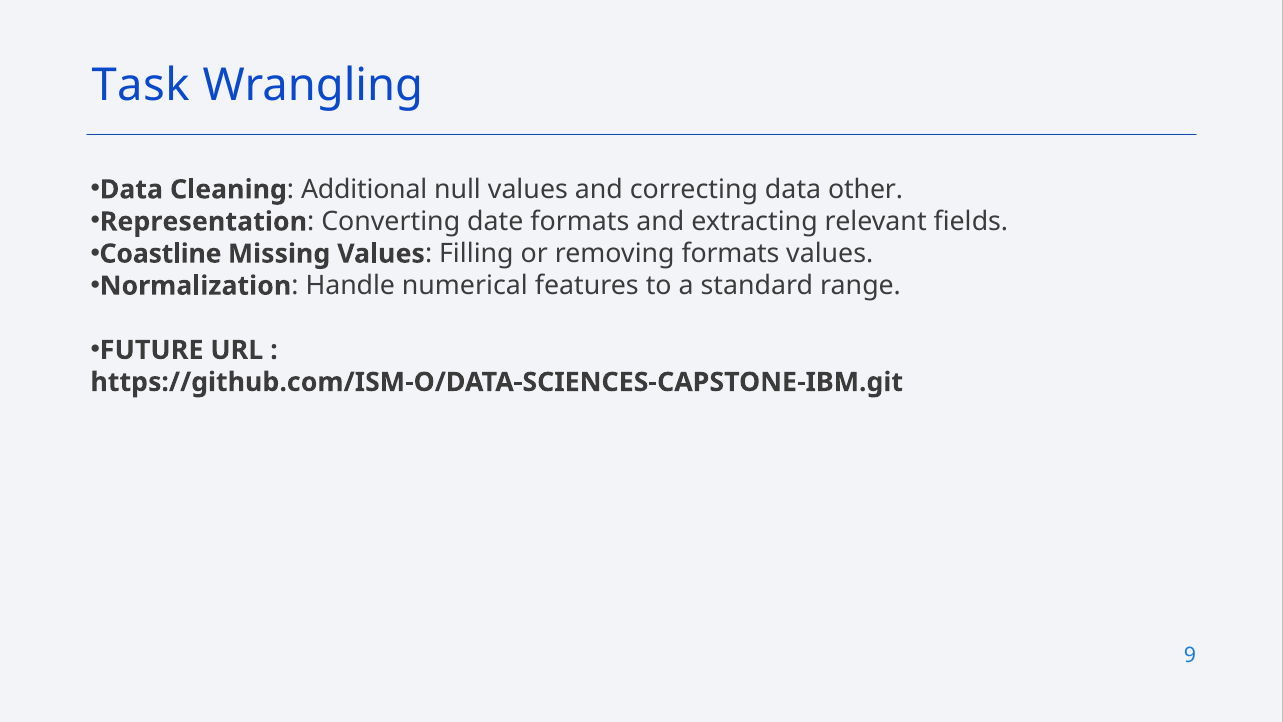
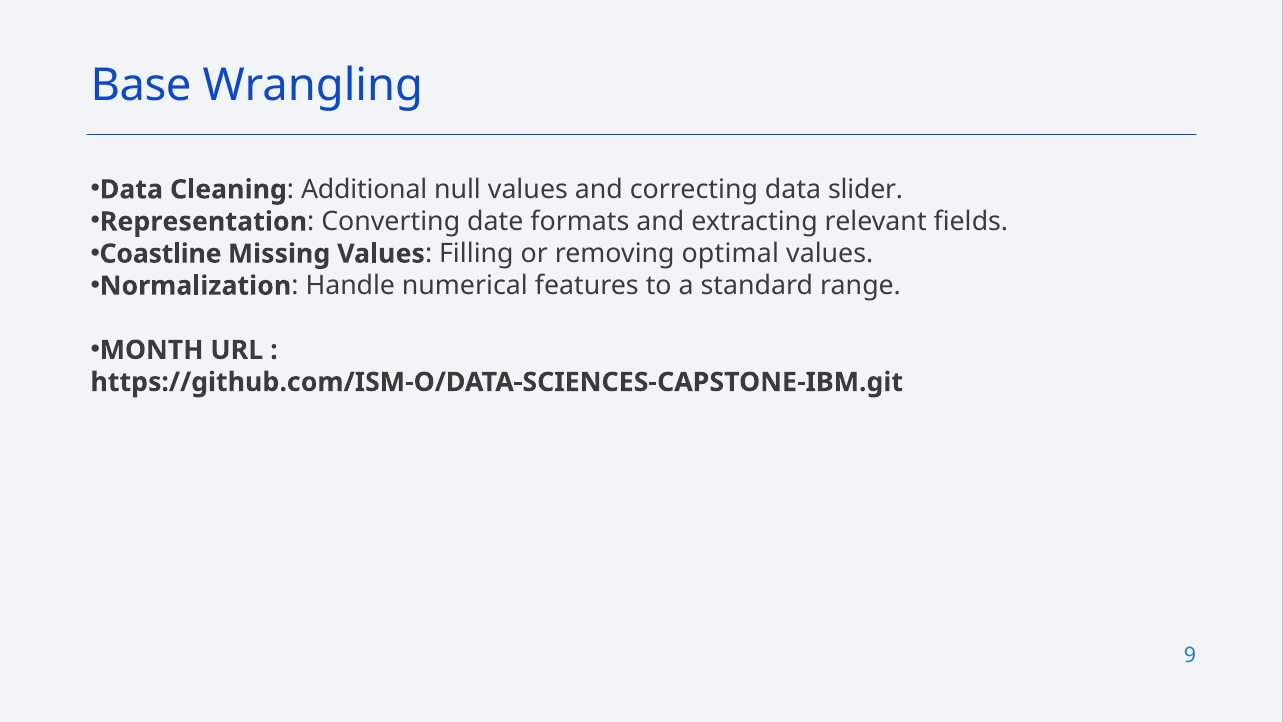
Task: Task -> Base
other: other -> slider
removing formats: formats -> optimal
FUTURE: FUTURE -> MONTH
